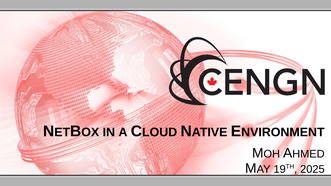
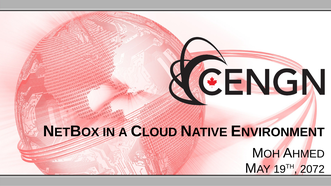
2025: 2025 -> 2072
